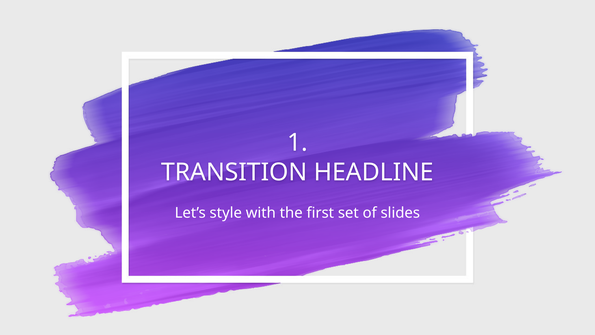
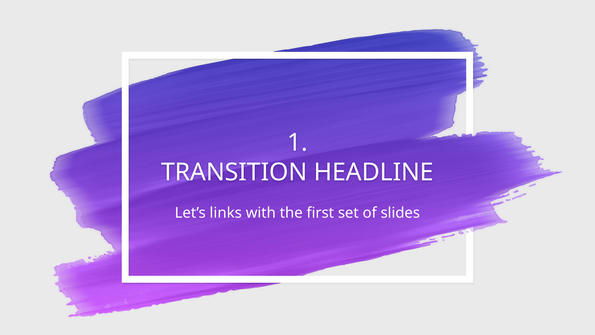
style: style -> links
